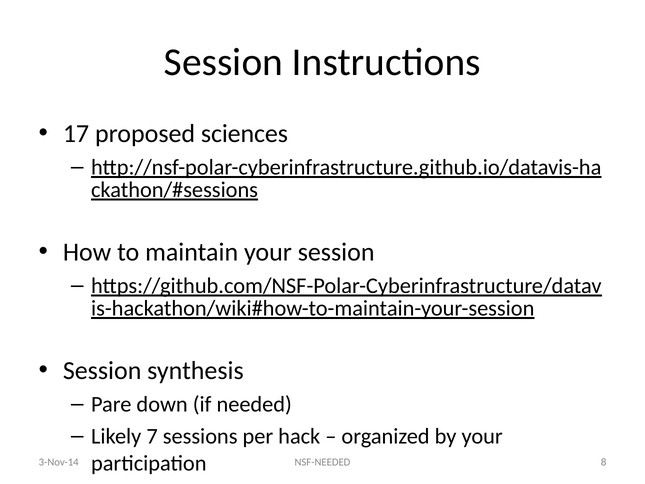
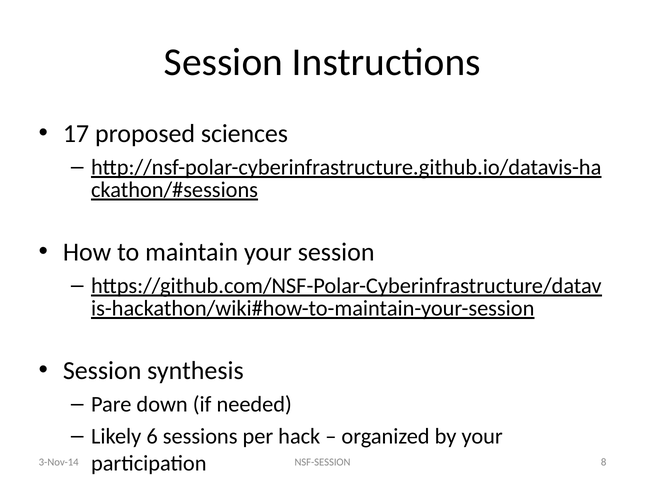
7: 7 -> 6
NSF-NEEDED: NSF-NEEDED -> NSF-SESSION
